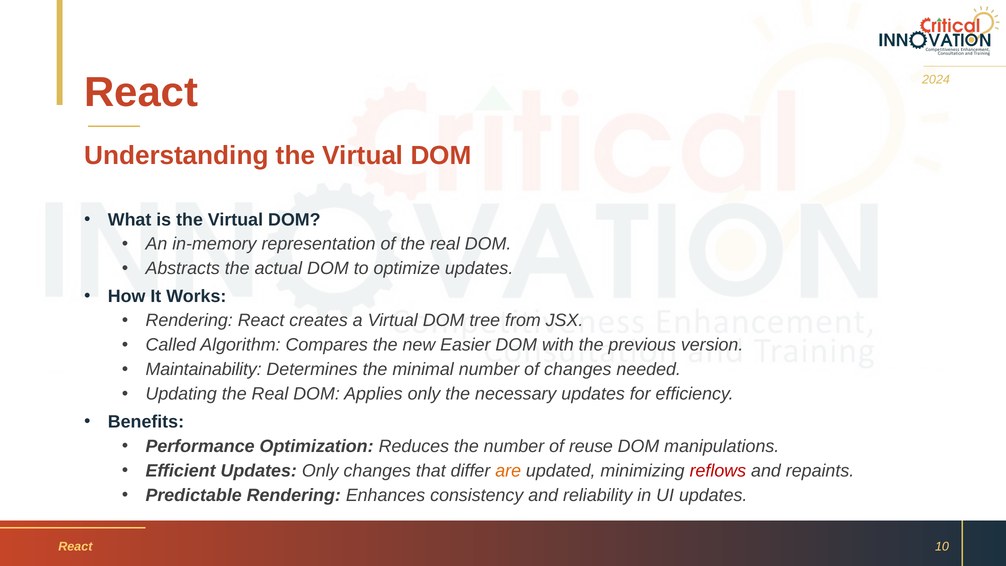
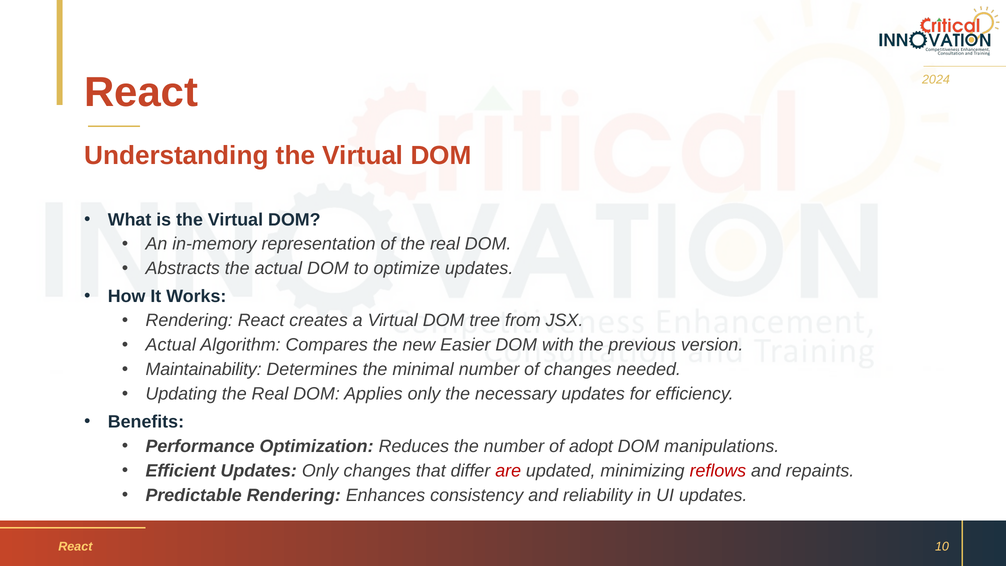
Called at (171, 345): Called -> Actual
reuse: reuse -> adopt
are colour: orange -> red
